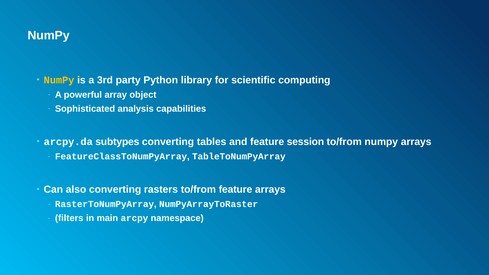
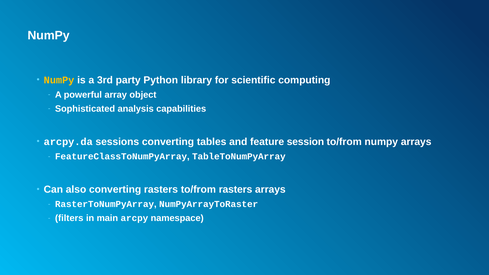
subtypes: subtypes -> sessions
to/from feature: feature -> rasters
